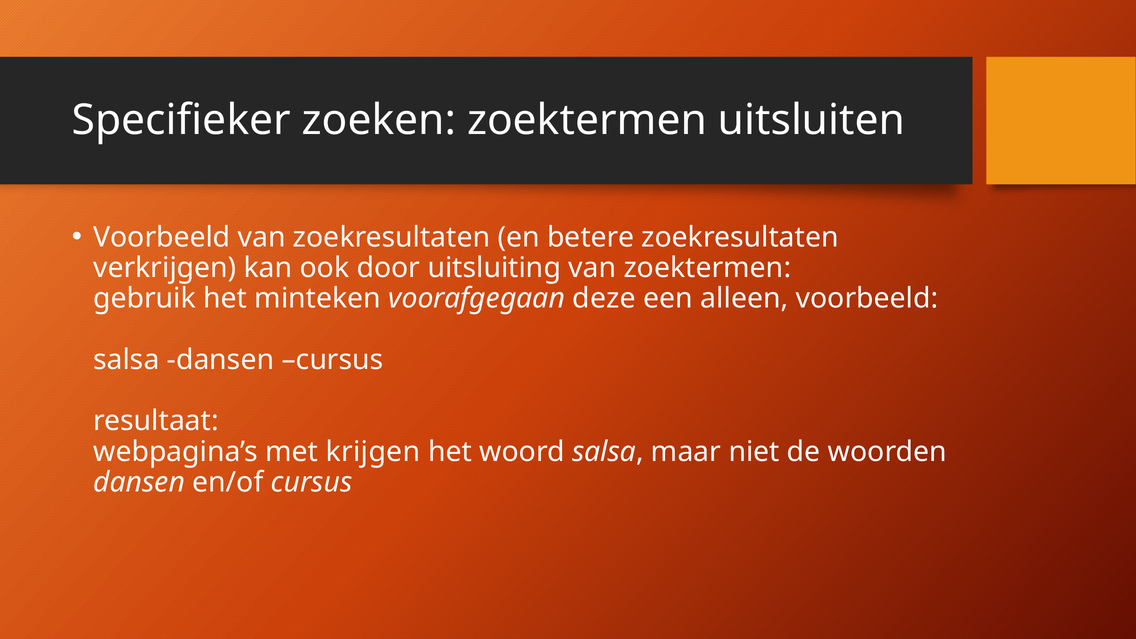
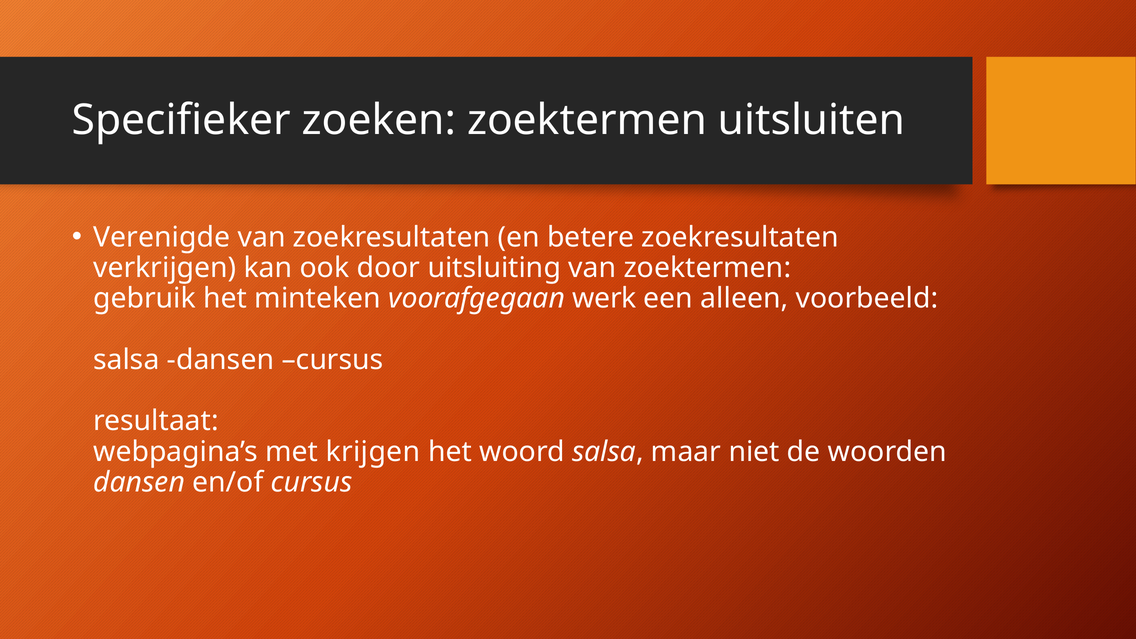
Voorbeeld at (162, 237): Voorbeeld -> Verenigde
deze: deze -> werk
